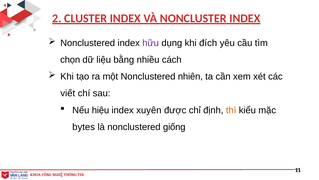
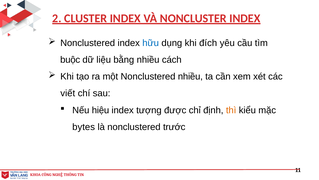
hữu colour: purple -> blue
chọn: chọn -> buộc
Nonclustered nhiên: nhiên -> nhiều
xuyên: xuyên -> tượng
giống: giống -> trước
